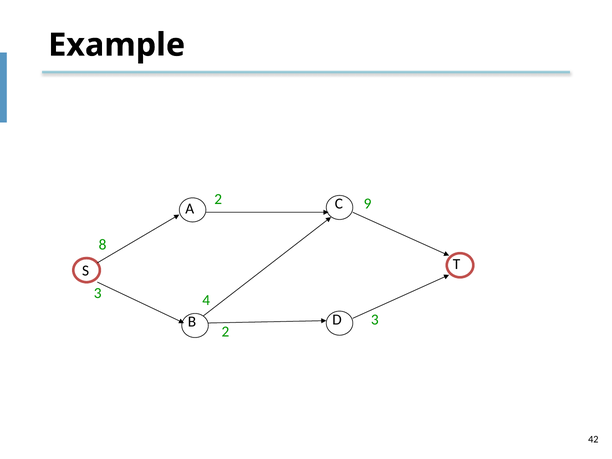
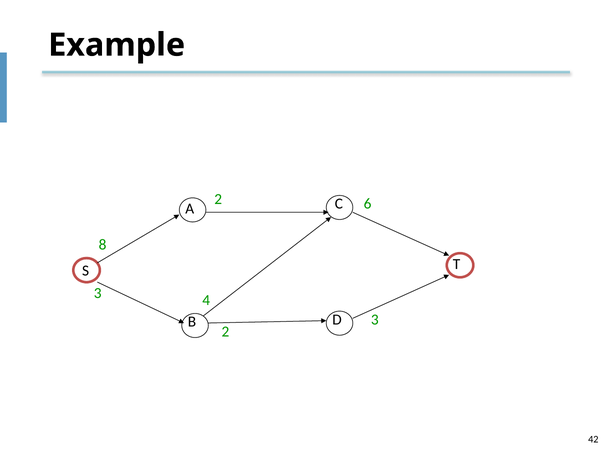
9: 9 -> 6
